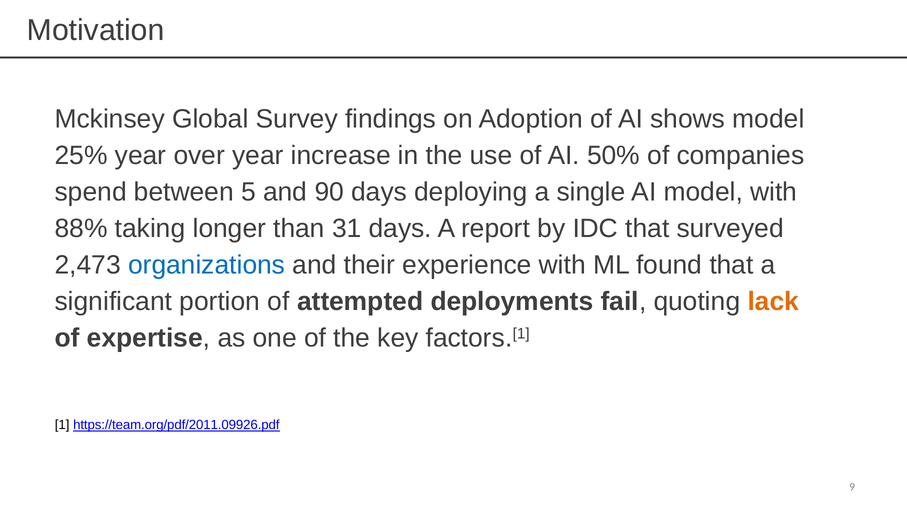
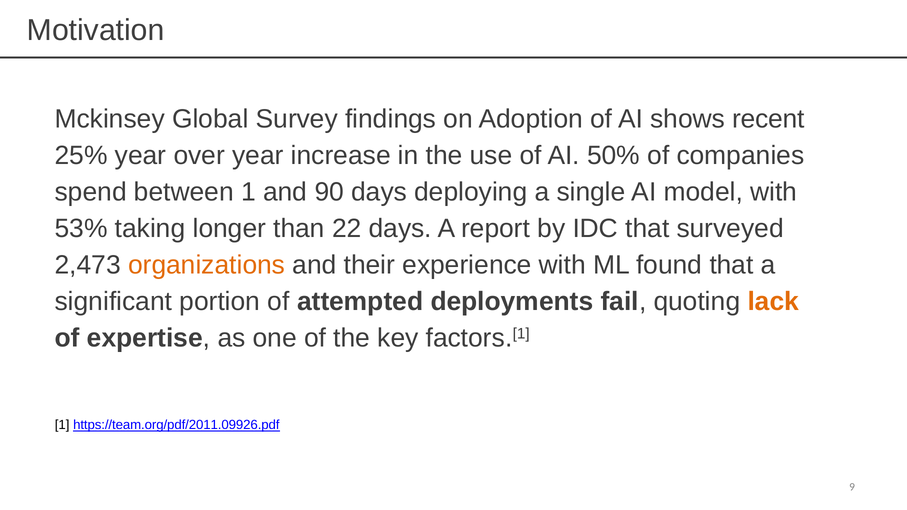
shows model: model -> recent
between 5: 5 -> 1
88%: 88% -> 53%
31: 31 -> 22
organizations colour: blue -> orange
